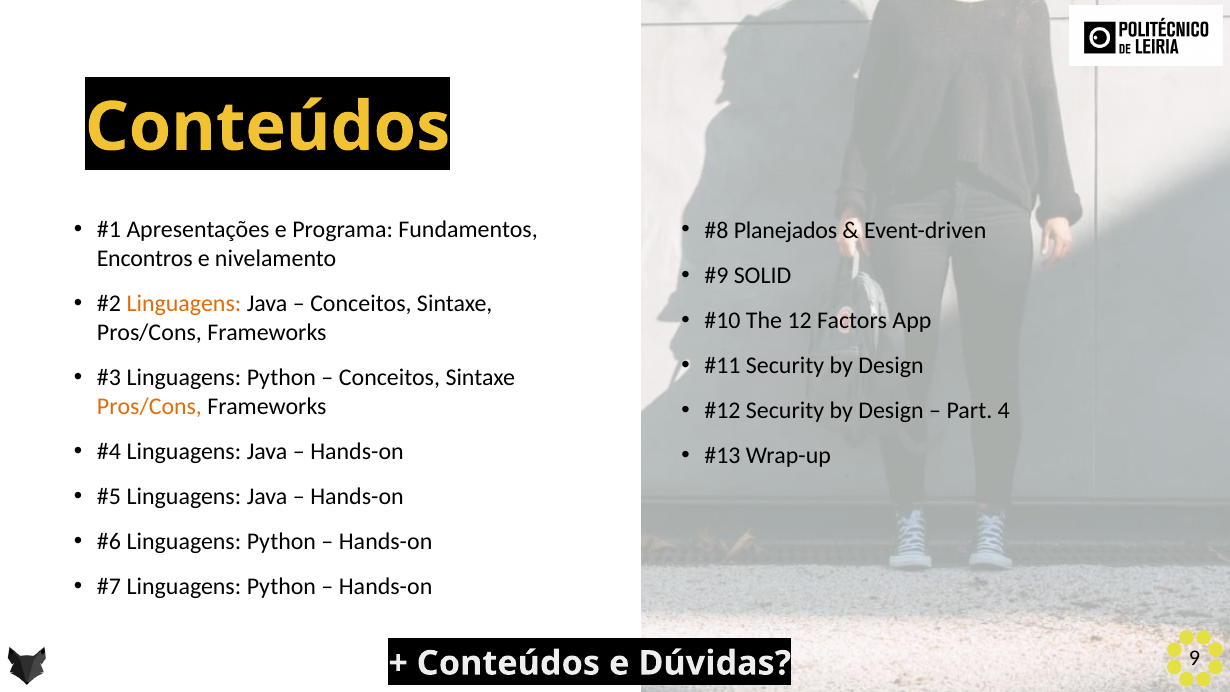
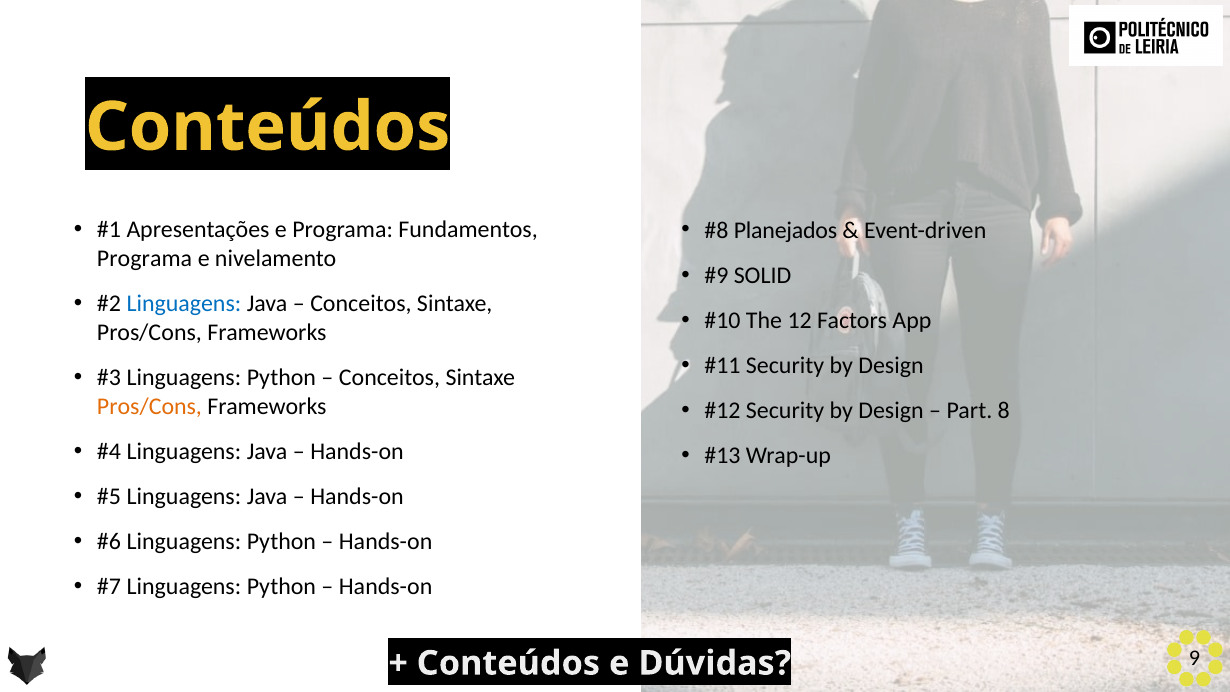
Encontros at (145, 259): Encontros -> Programa
Linguagens at (184, 304) colour: orange -> blue
4: 4 -> 8
